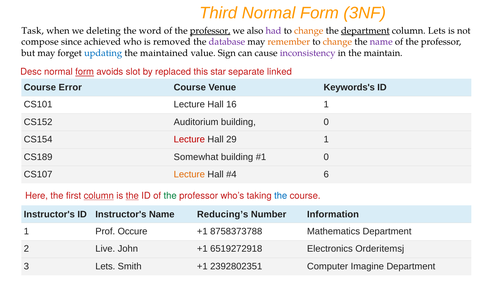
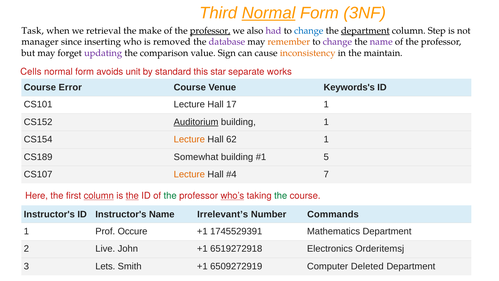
Normal at (269, 13) underline: none -> present
deleting: deleting -> retrieval
word: word -> make
change at (309, 31) colour: orange -> blue
column Lets: Lets -> Step
compose: compose -> manager
achieved: achieved -> inserting
change at (337, 42) colour: orange -> purple
updating colour: blue -> purple
maintained: maintained -> comparison
inconsistency colour: purple -> orange
Desc: Desc -> Cells
form at (85, 72) underline: present -> none
slot: slot -> unit
replaced: replaced -> standard
linked: linked -> works
16: 16 -> 17
Auditorium underline: none -> present
building 0: 0 -> 1
Lecture at (189, 139) colour: red -> orange
29: 29 -> 62
0 at (326, 157): 0 -> 5
6: 6 -> 7
who’s underline: none -> present
the at (281, 196) colour: blue -> green
Reducing’s: Reducing’s -> Irrelevant’s
Information: Information -> Commands
8758373788: 8758373788 -> 1745529391
2392802351: 2392802351 -> 6509272919
Imagine: Imagine -> Deleted
